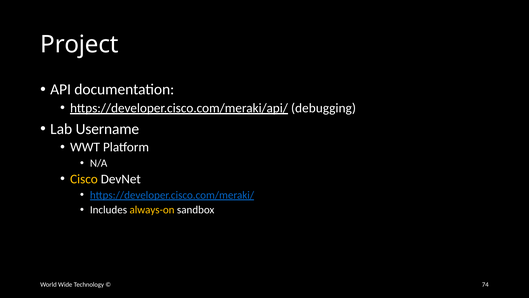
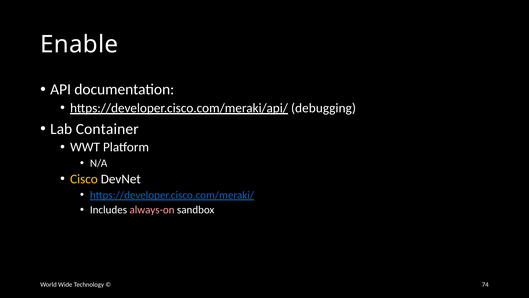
Project: Project -> Enable
Username: Username -> Container
always-on colour: yellow -> pink
